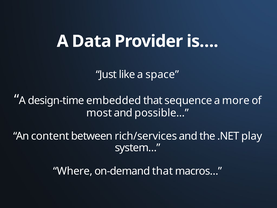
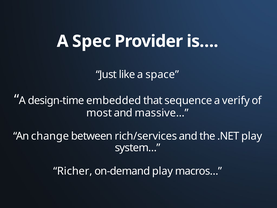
Data: Data -> Spec
more: more -> verify
possible…: possible… -> massive…
content: content -> change
Where: Where -> Richer
on-demand that: that -> play
